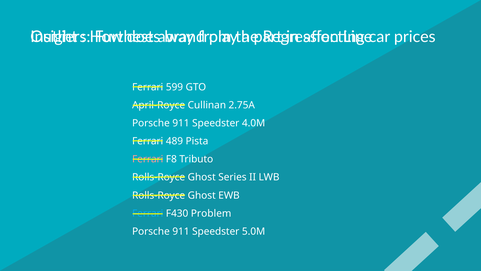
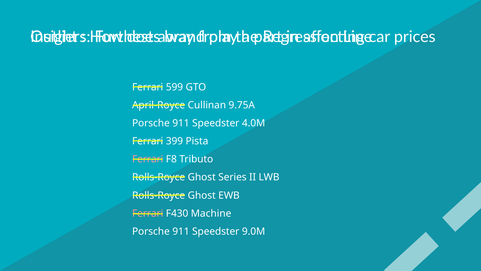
2.75A: 2.75A -> 9.75A
489: 489 -> 399
Ferrari at (148, 213) colour: light blue -> pink
Problem: Problem -> Machine
5.0M: 5.0M -> 9.0M
